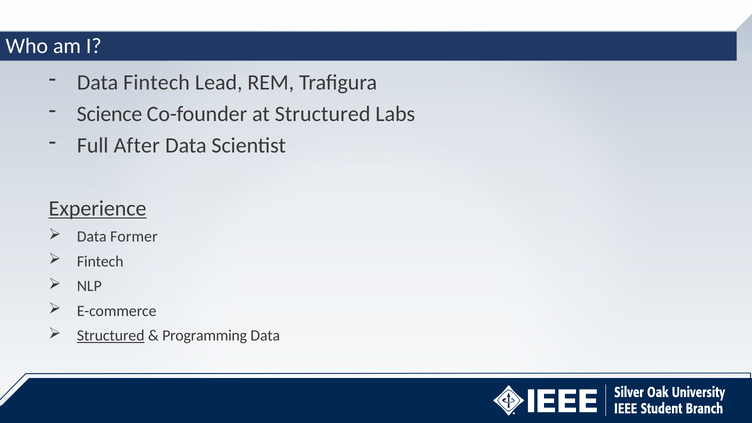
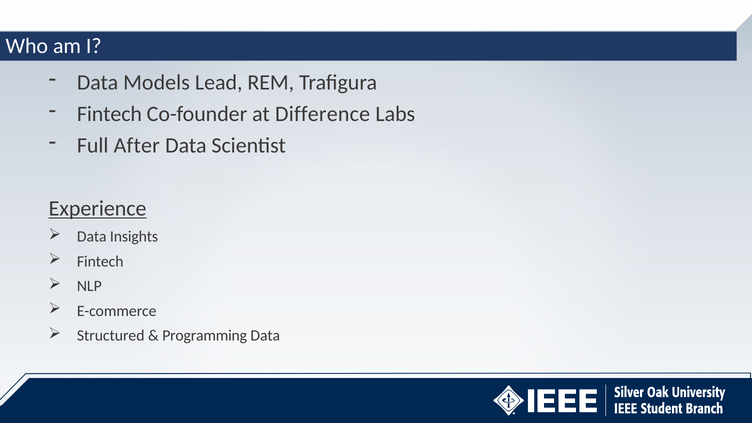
Data Fintech: Fintech -> Models
Science at (109, 114): Science -> Fintech
at Structured: Structured -> Difference
Former: Former -> Insights
Structured at (111, 336) underline: present -> none
